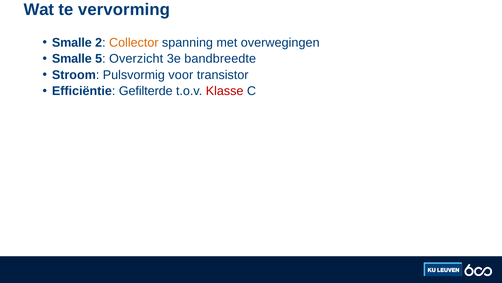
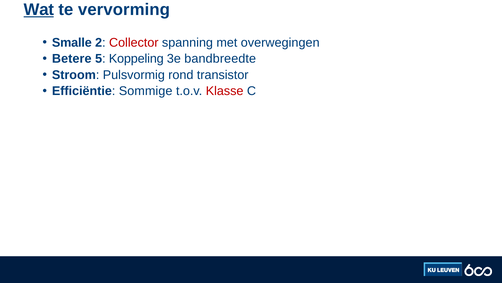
Wat underline: none -> present
Collector colour: orange -> red
Smalle at (72, 59): Smalle -> Betere
Overzicht: Overzicht -> Koppeling
voor: voor -> rond
Gefilterde: Gefilterde -> Sommige
